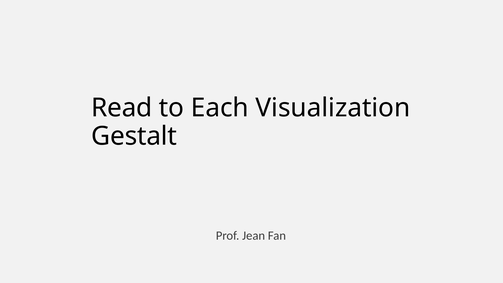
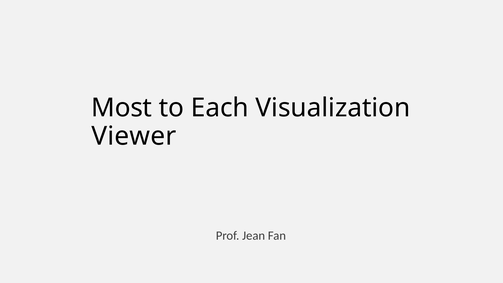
Read: Read -> Most
Gestalt: Gestalt -> Viewer
